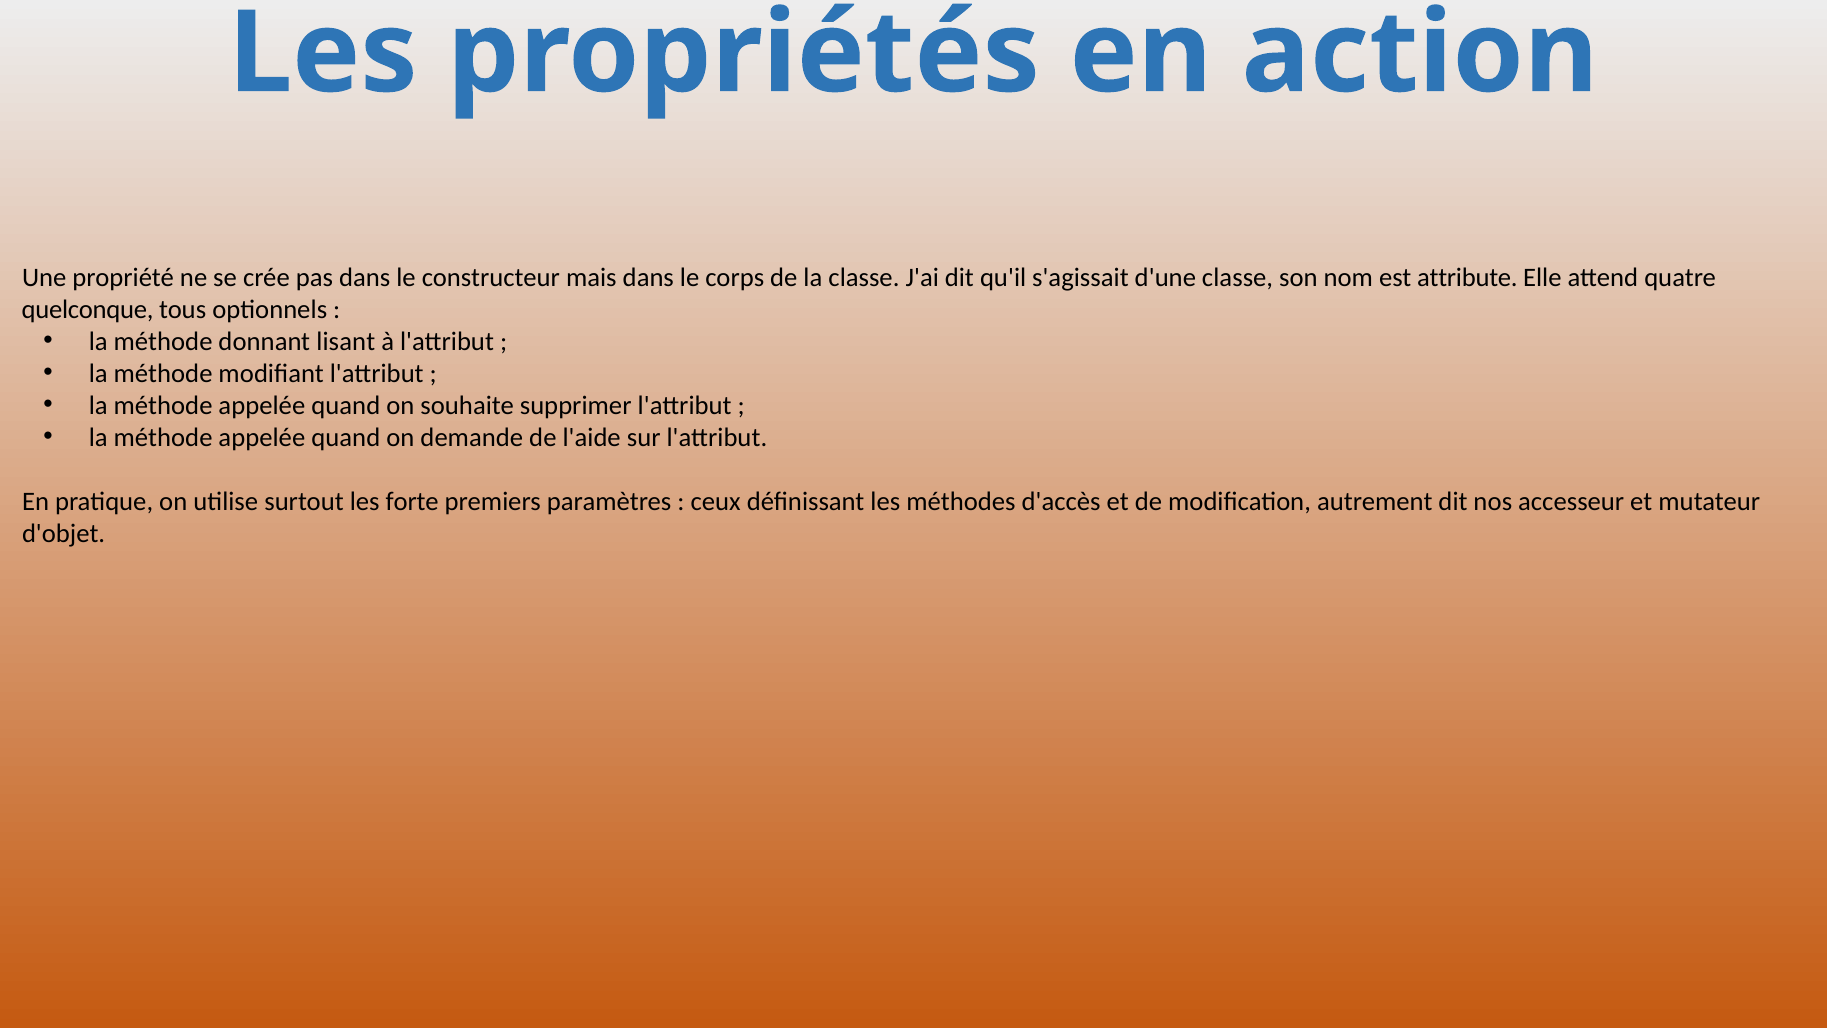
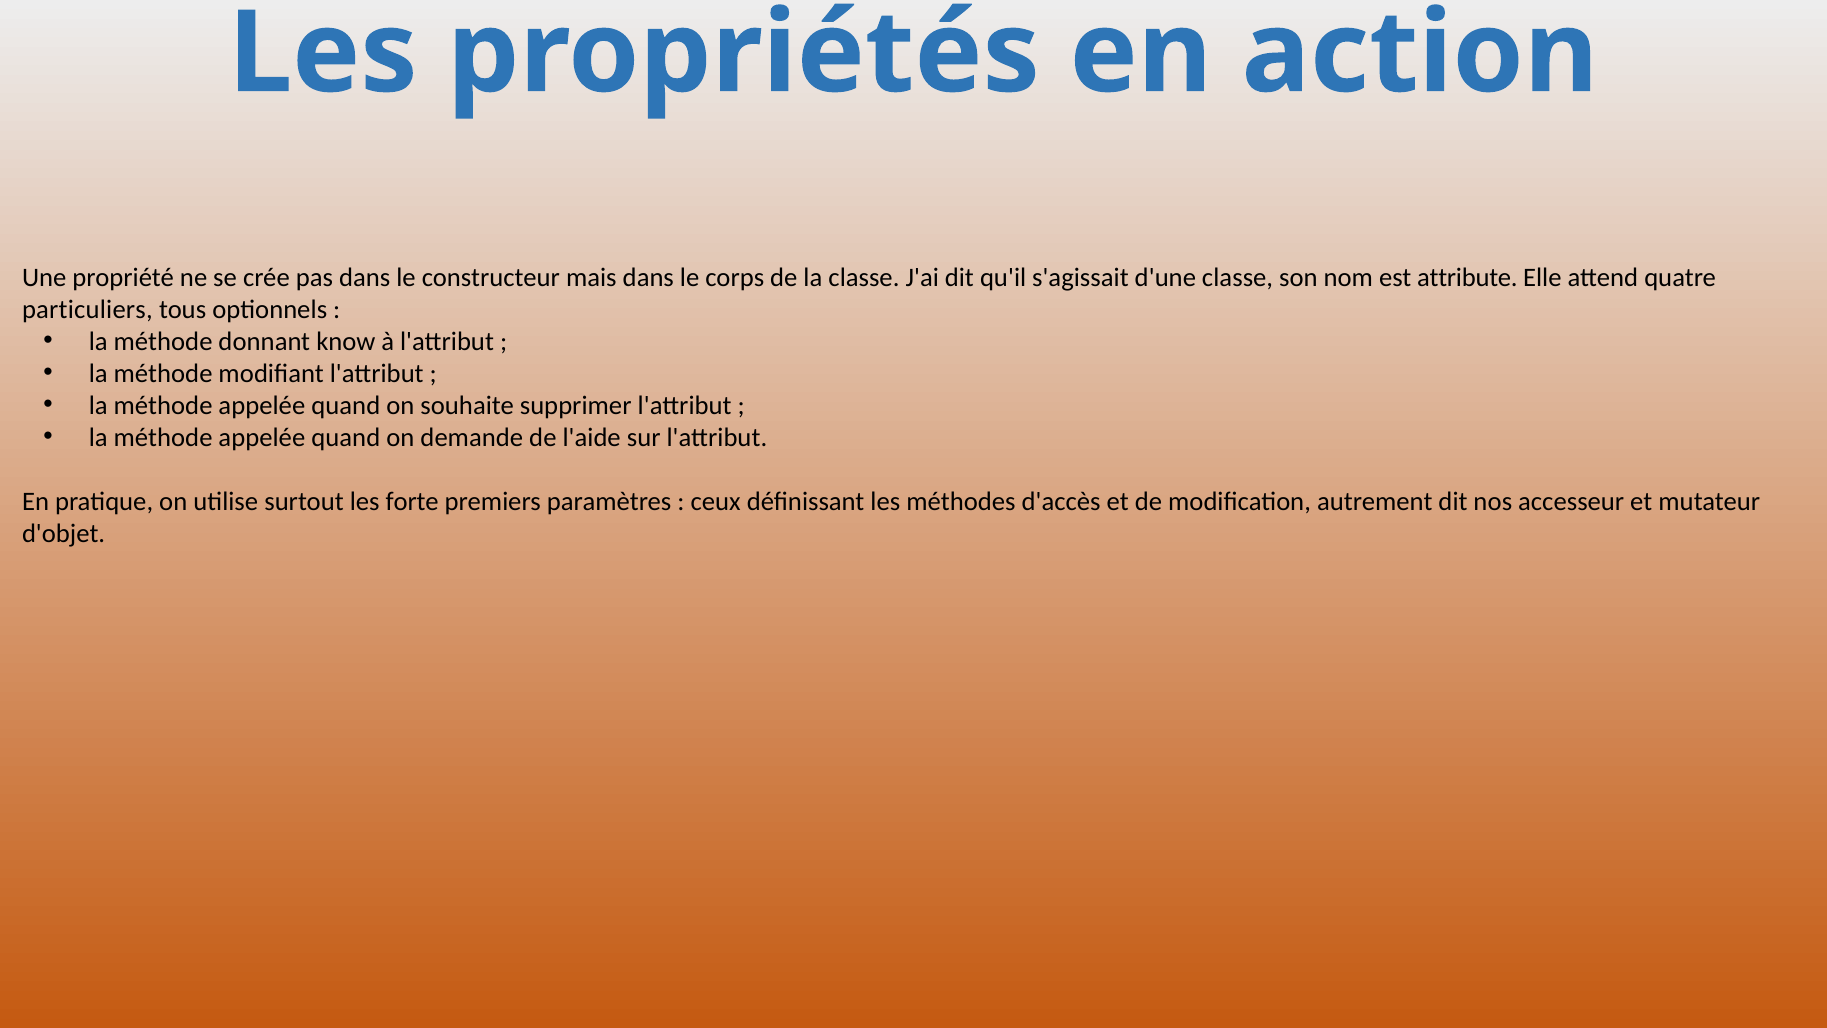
quelconque: quelconque -> particuliers
lisant: lisant -> know
